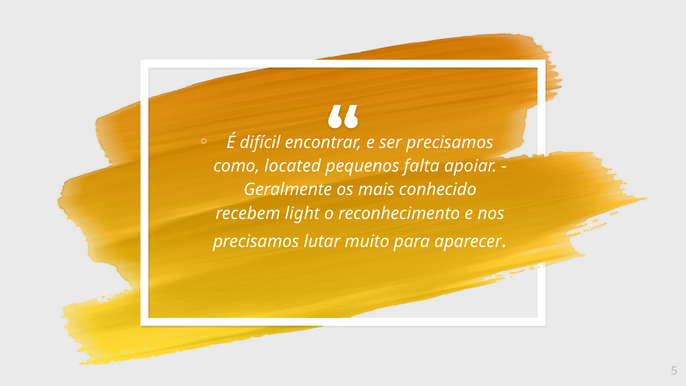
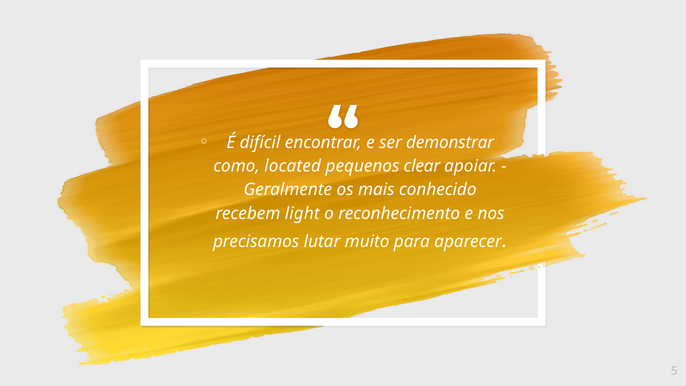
ser precisamos: precisamos -> demonstrar
falta: falta -> clear
